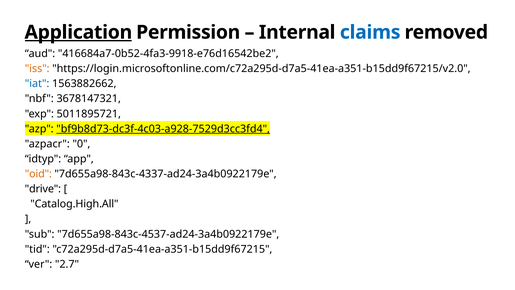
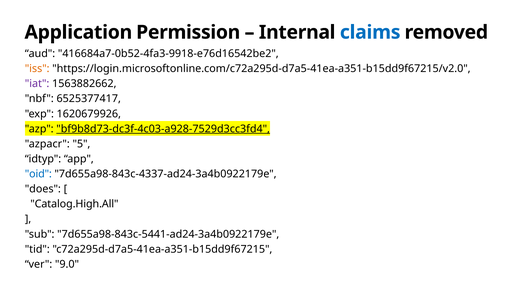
Application underline: present -> none
iat colour: blue -> purple
3678147321: 3678147321 -> 6525377417
5011895721: 5011895721 -> 1620679926
0: 0 -> 5
oid colour: orange -> blue
drive: drive -> does
7d655a98-843c-4537-ad24-3a4b0922179e: 7d655a98-843c-4537-ad24-3a4b0922179e -> 7d655a98-843c-5441-ad24-3a4b0922179e
2.7: 2.7 -> 9.0
